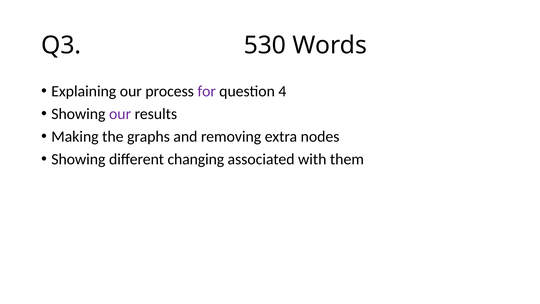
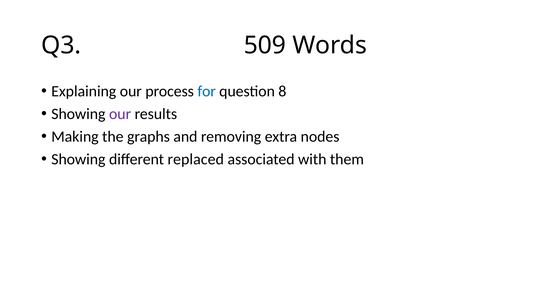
530: 530 -> 509
for colour: purple -> blue
4: 4 -> 8
changing: changing -> replaced
